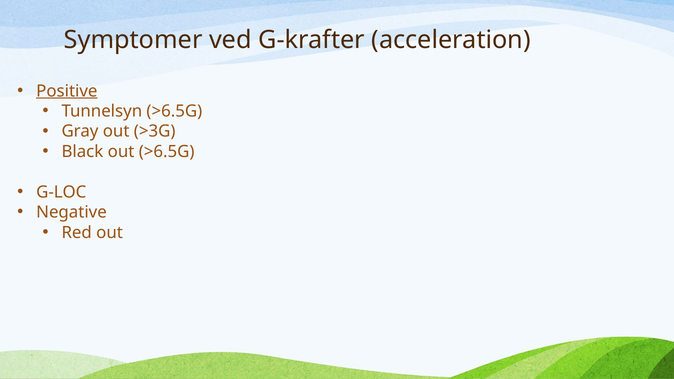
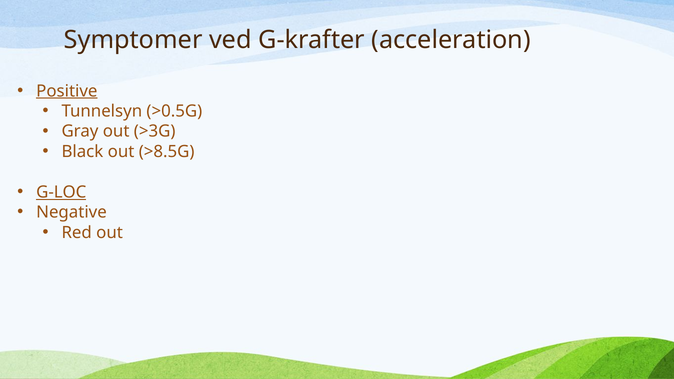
Tunnelsyn >6.5G: >6.5G -> >0.5G
out >6.5G: >6.5G -> >8.5G
G-LOC underline: none -> present
